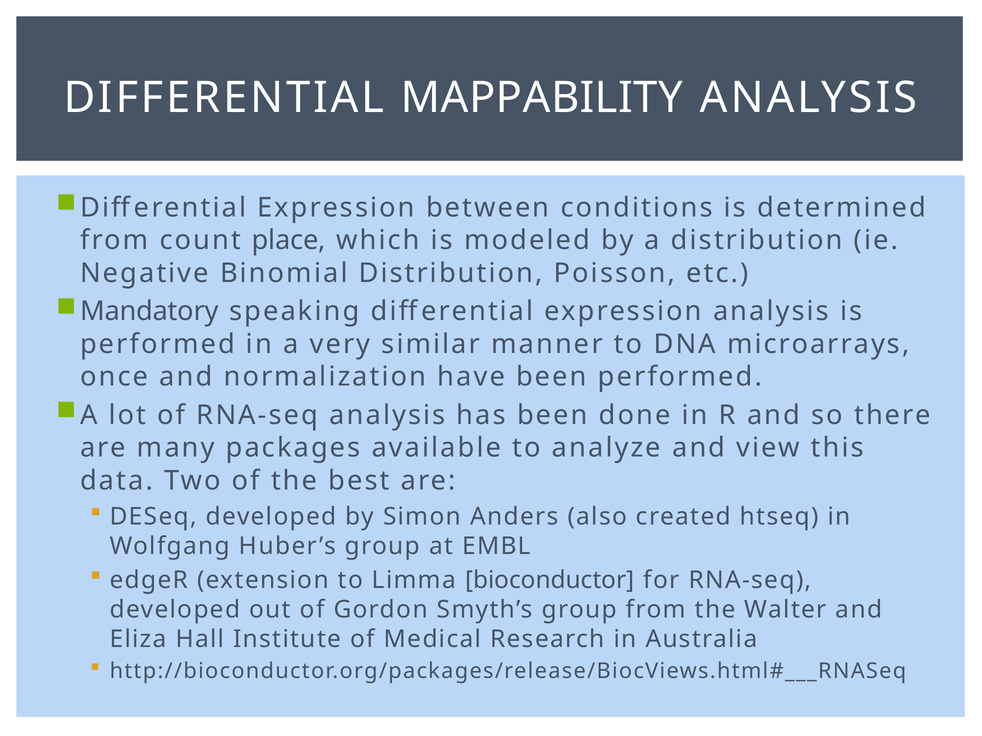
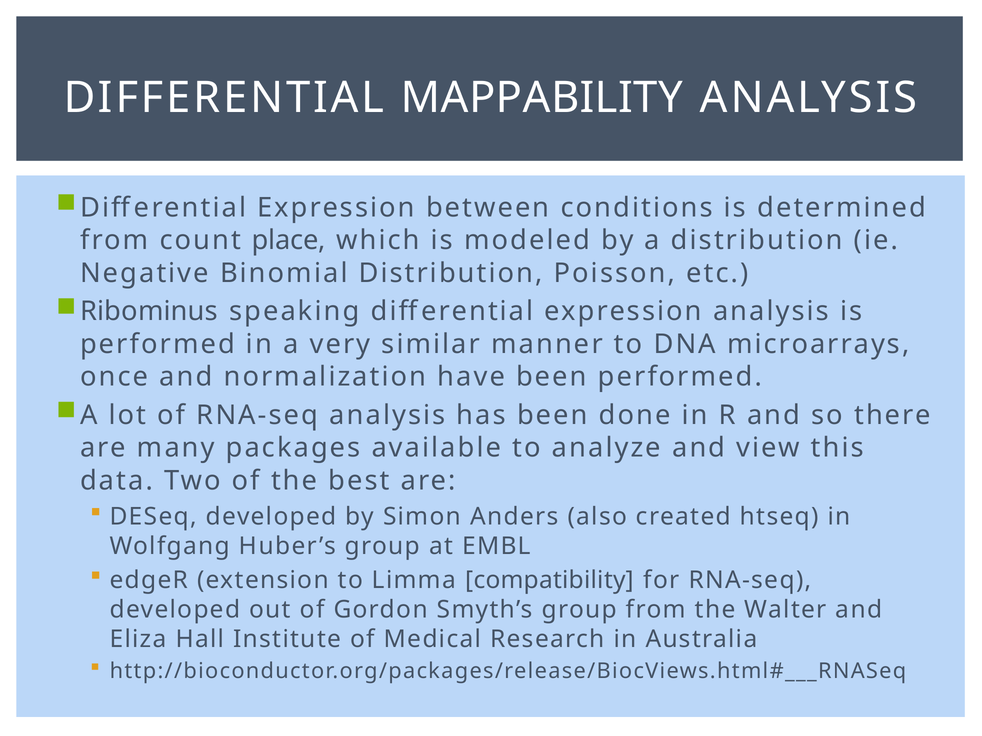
Mandatory: Mandatory -> Ribominus
bioconductor: bioconductor -> compatibility
